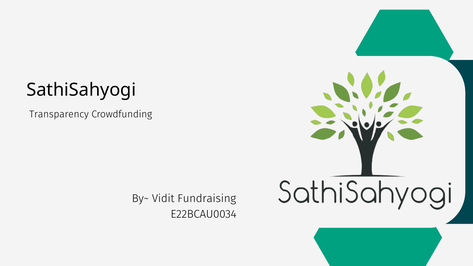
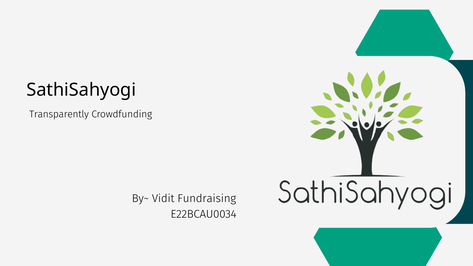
Transparency: Transparency -> Transparently
